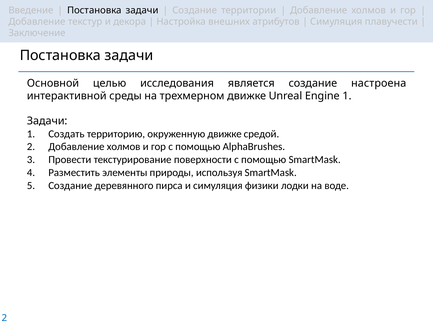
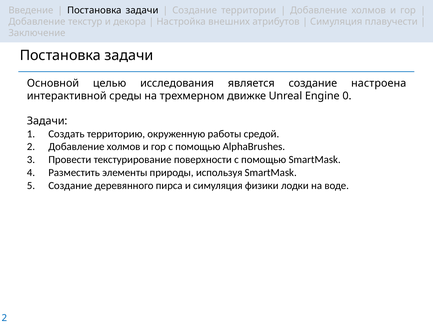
Engine 1: 1 -> 0
окруженную движке: движке -> работы
